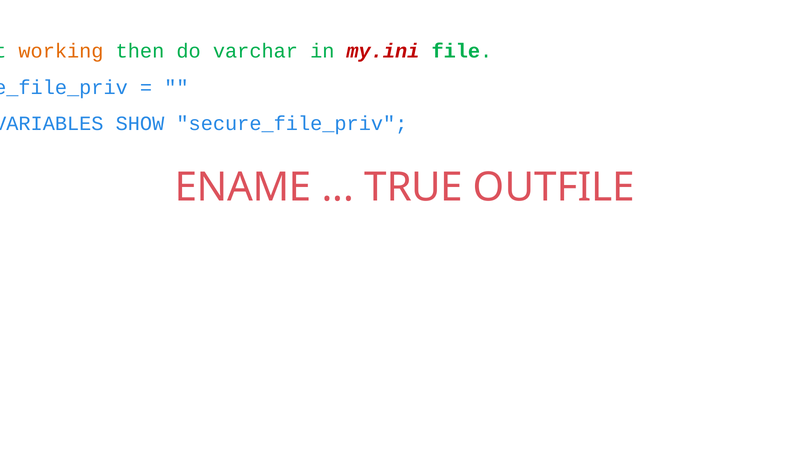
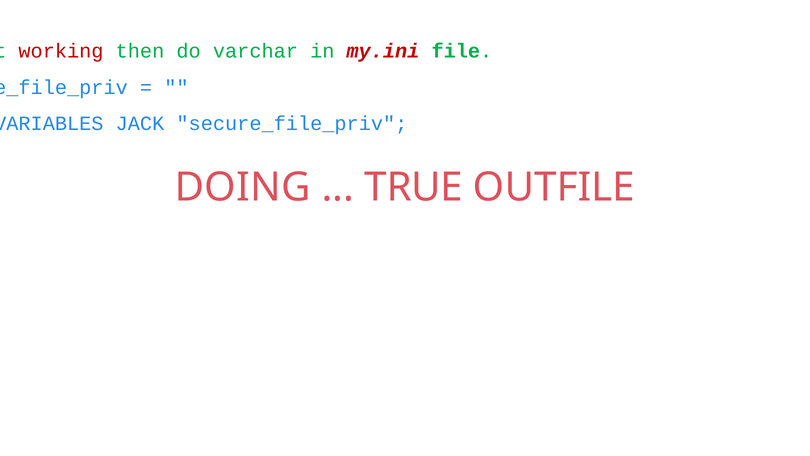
working colour: orange -> red
SHOW at (140, 124): SHOW -> JACK
ENAME: ENAME -> DOING
